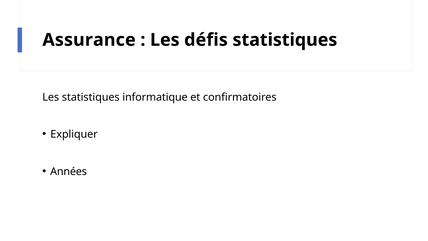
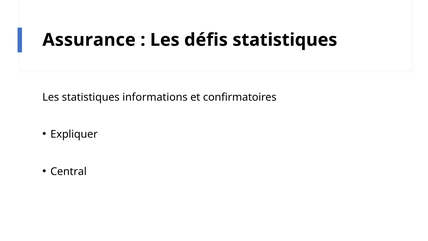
informatique: informatique -> informations
Années: Années -> Central
